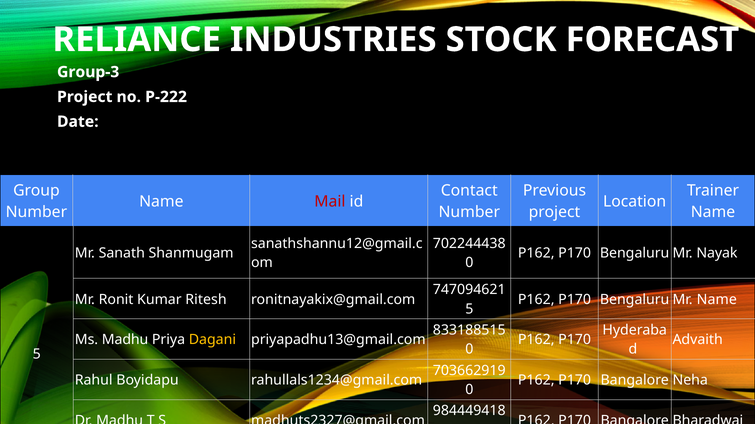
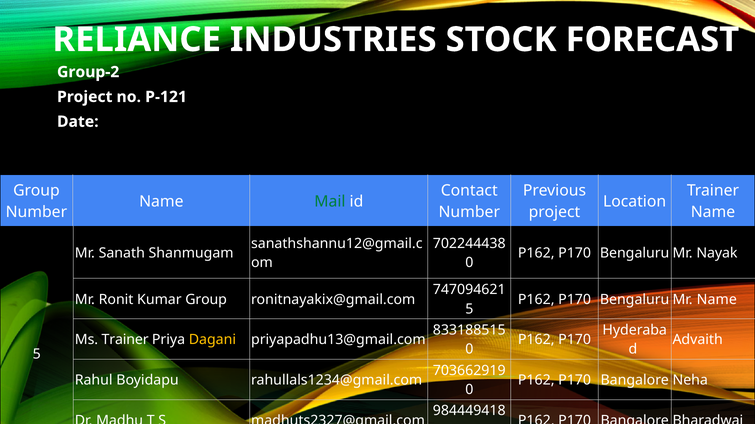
Group-3: Group-3 -> Group-2
P-222: P-222 -> P-121
Mail colour: red -> green
Kumar Ritesh: Ritesh -> Group
Ms Madhu: Madhu -> Trainer
